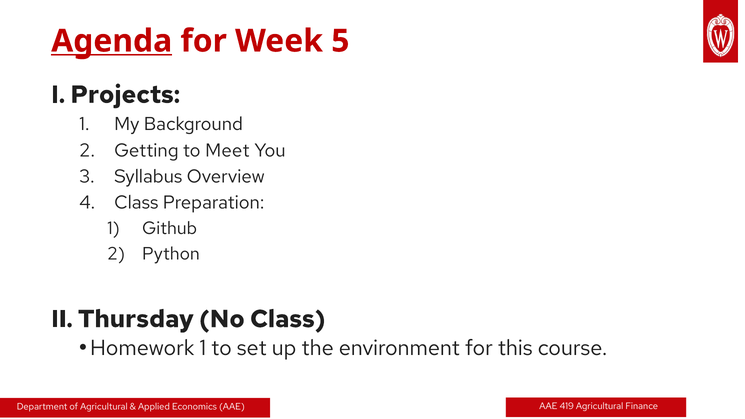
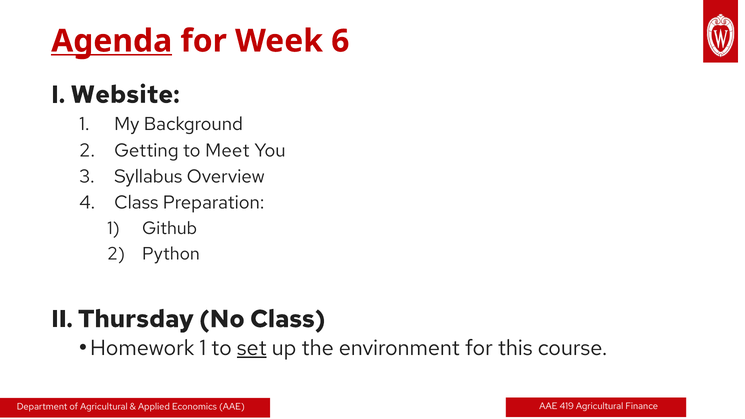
5: 5 -> 6
Projects: Projects -> Website
set underline: none -> present
